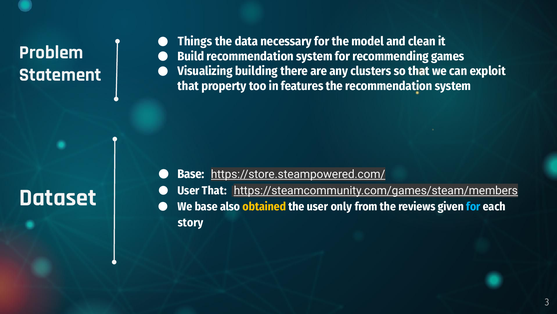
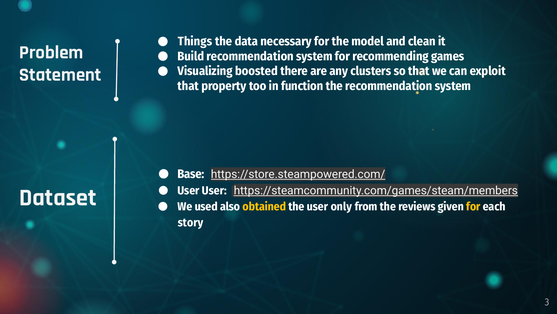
building: building -> boosted
features: features -> function
User That: That -> User
We base: base -> used
for at (473, 206) colour: light blue -> yellow
